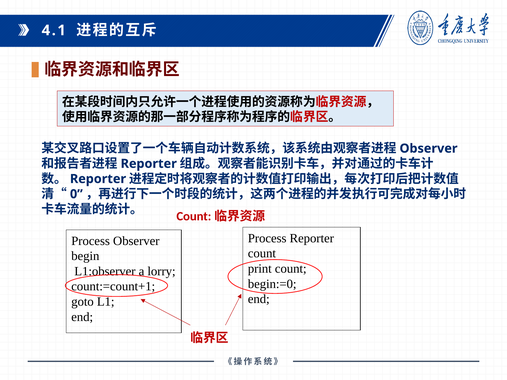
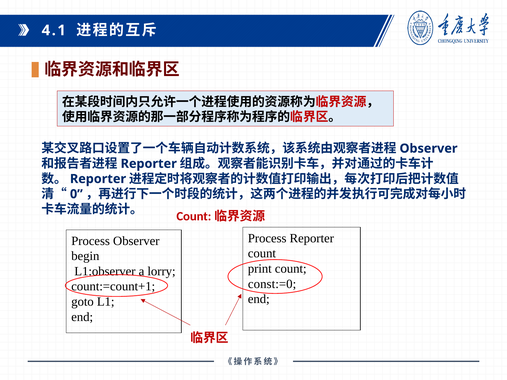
begin:=0: begin:=0 -> const:=0
